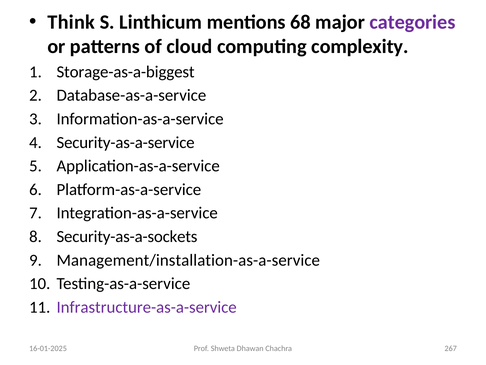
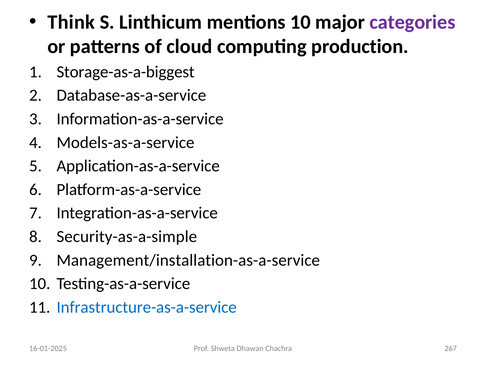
mentions 68: 68 -> 10
complexity: complexity -> production
Security-as-a-service: Security-as-a-service -> Models-as-a-service
Security-as-a-sockets: Security-as-a-sockets -> Security-as-a-simple
Infrastructure-as-a-service colour: purple -> blue
